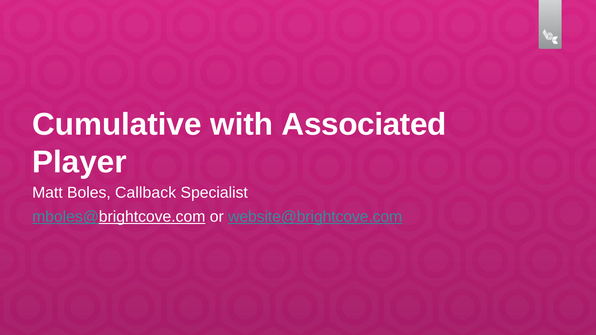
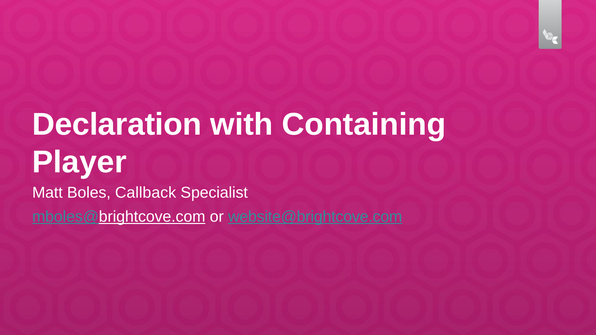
Cumulative: Cumulative -> Declaration
Associated: Associated -> Containing
